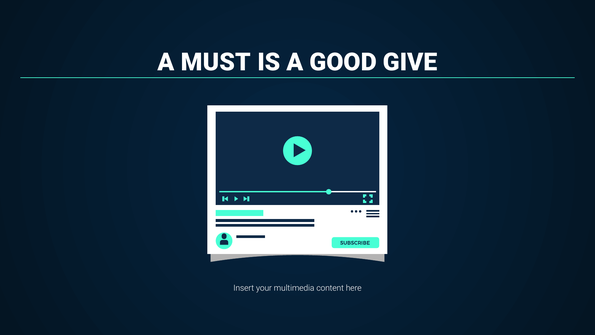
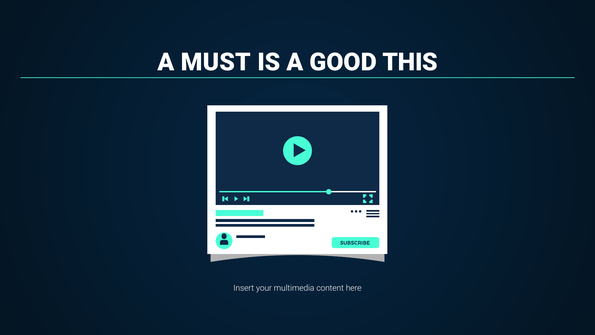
GIVE: GIVE -> THIS
